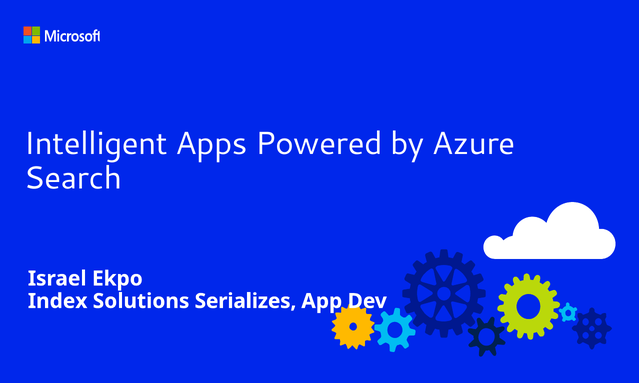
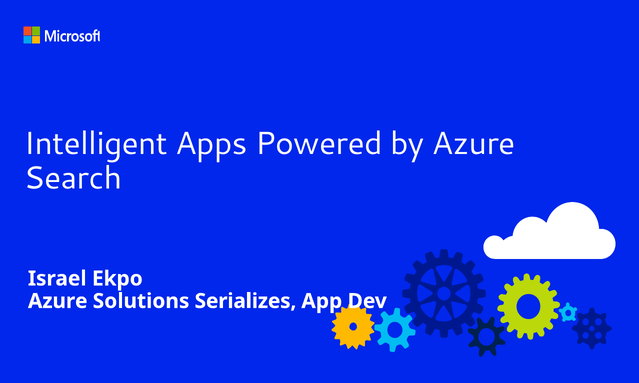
Index at (58, 302): Index -> Azure
